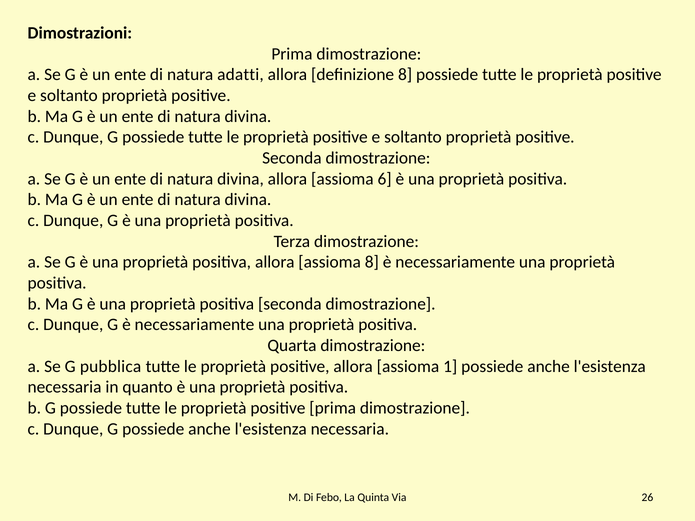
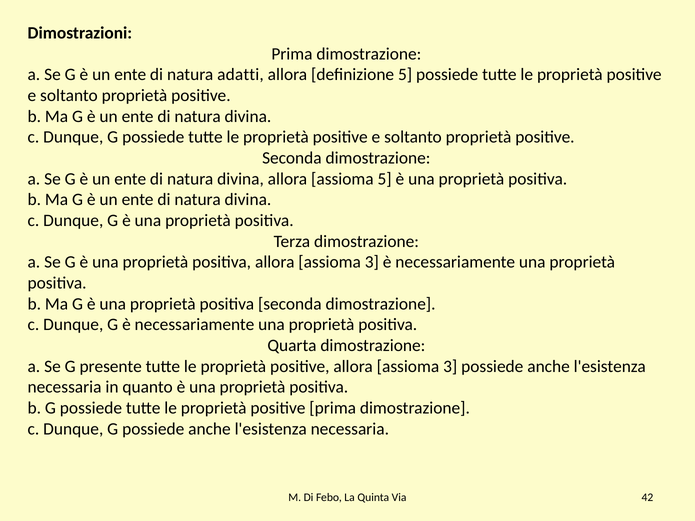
definizione 8: 8 -> 5
assioma 6: 6 -> 5
positiva allora assioma 8: 8 -> 3
pubblica: pubblica -> presente
positive allora assioma 1: 1 -> 3
26: 26 -> 42
